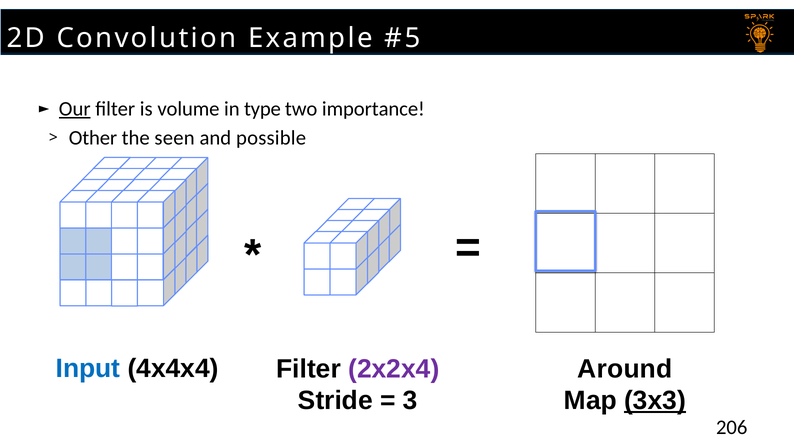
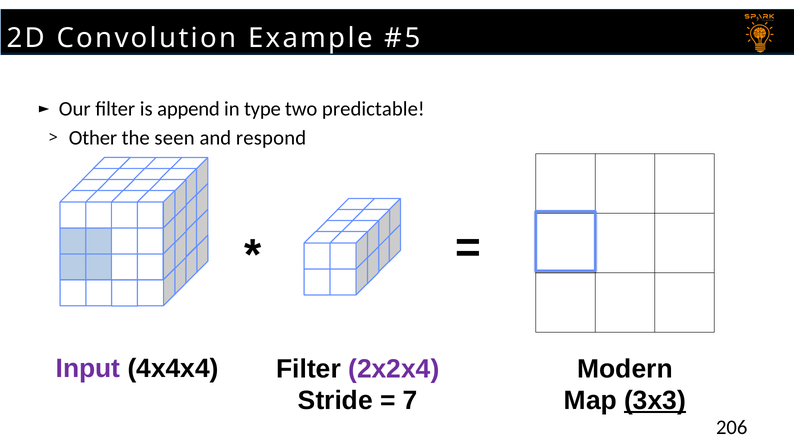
Our underline: present -> none
volume: volume -> append
importance: importance -> predictable
possible: possible -> respond
Input colour: blue -> purple
Around: Around -> Modern
3: 3 -> 7
